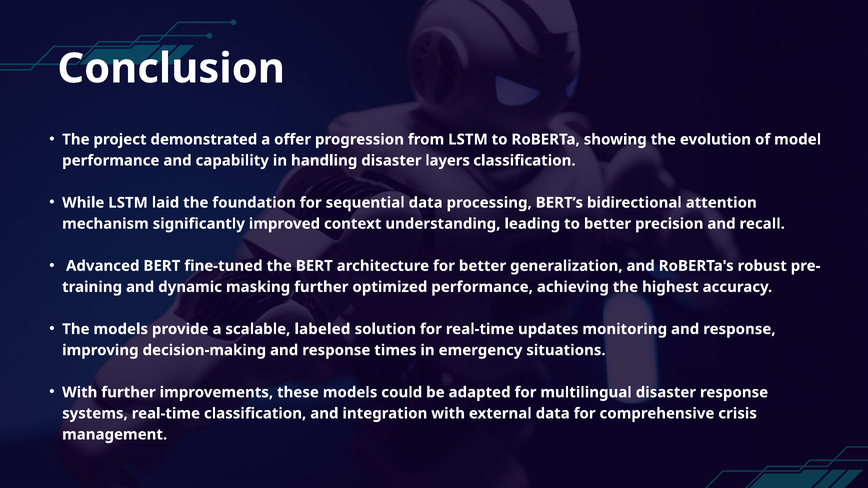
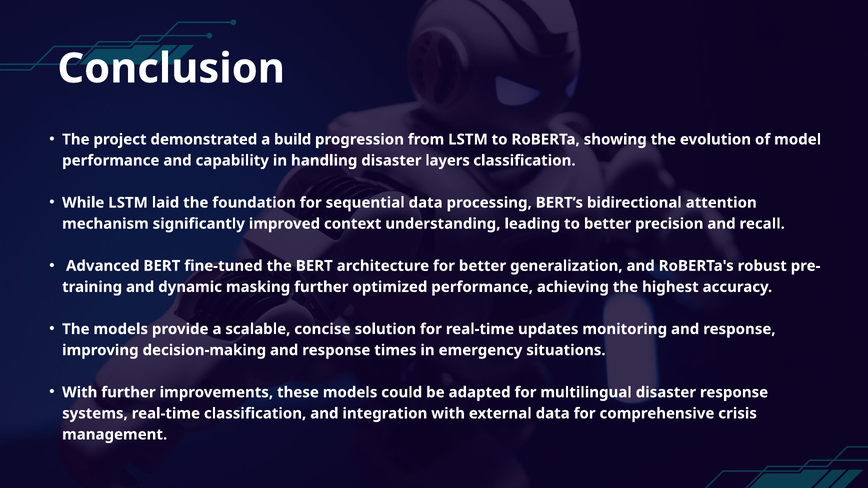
offer: offer -> build
labeled: labeled -> concise
